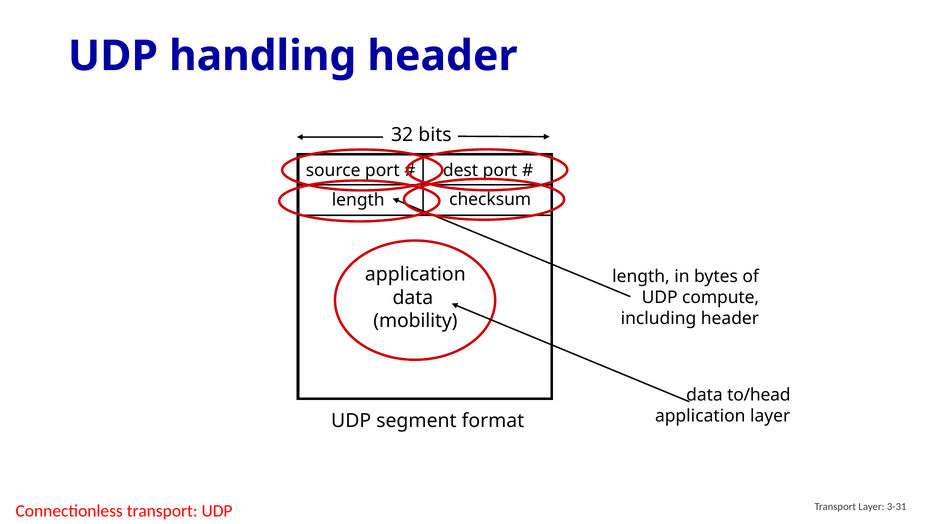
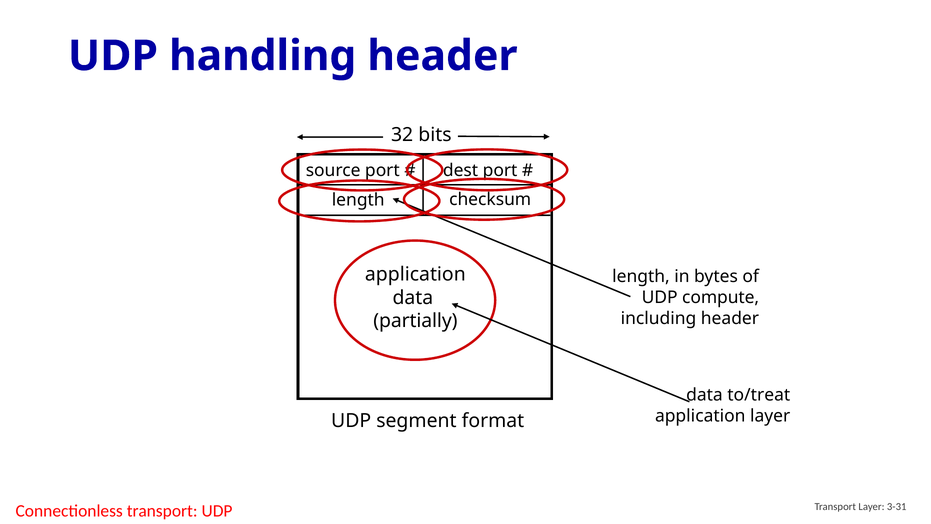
mobility: mobility -> partially
to/head: to/head -> to/treat
